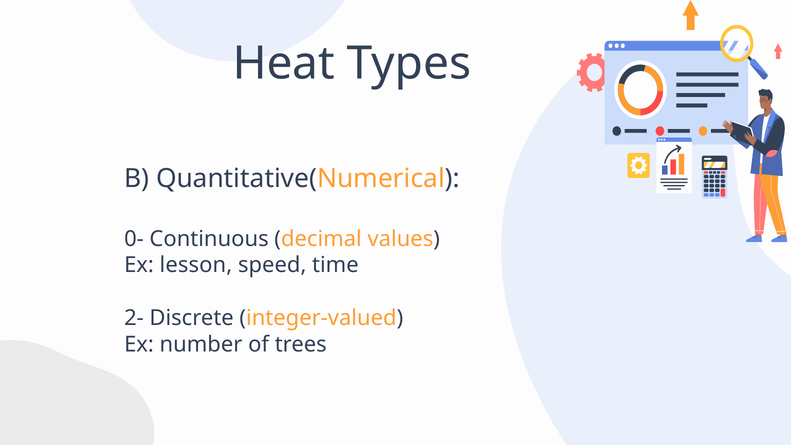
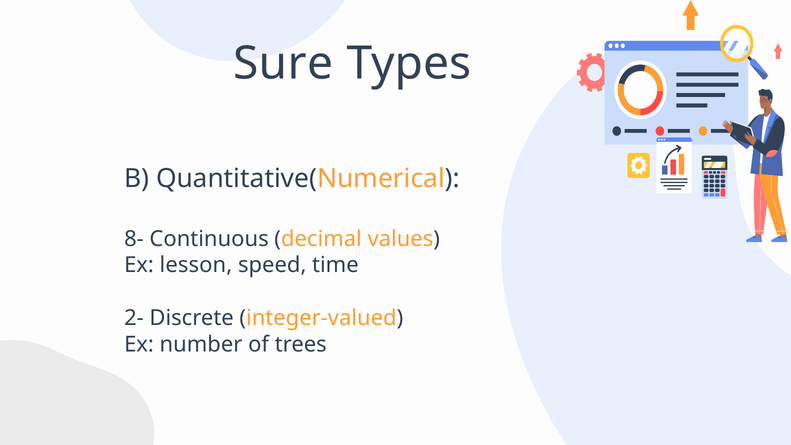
Heat: Heat -> Sure
0-: 0- -> 8-
